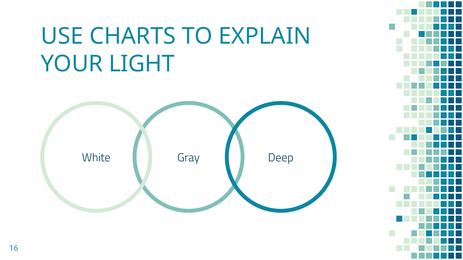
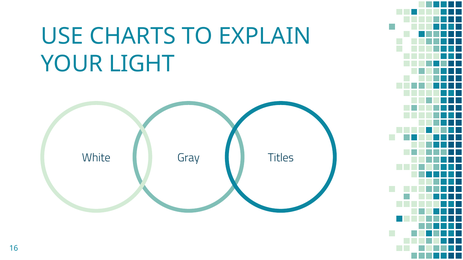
Deep: Deep -> Titles
